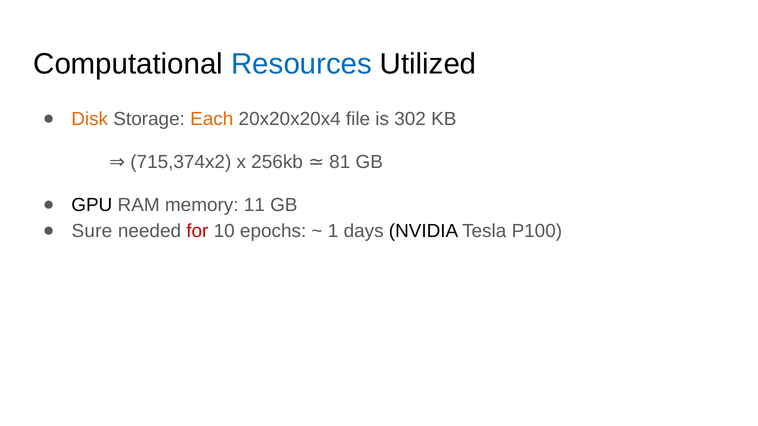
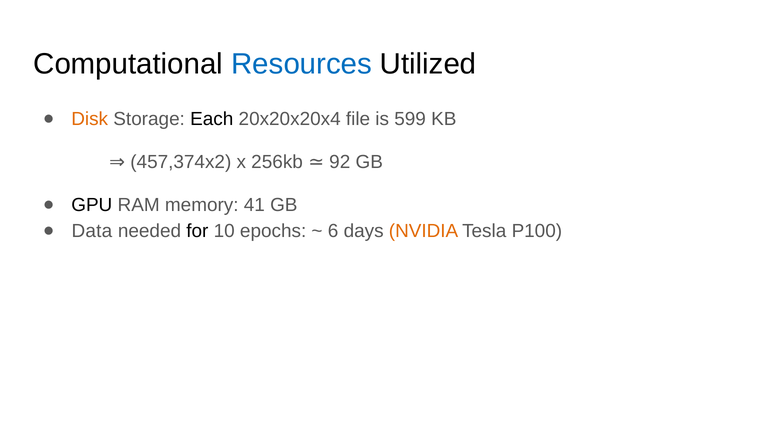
Each colour: orange -> black
302: 302 -> 599
715,374x2: 715,374x2 -> 457,374x2
81: 81 -> 92
11: 11 -> 41
Sure: Sure -> Data
for colour: red -> black
1: 1 -> 6
NVIDIA colour: black -> orange
